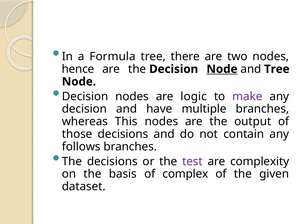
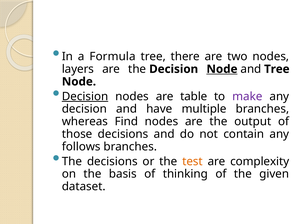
hence: hence -> layers
Decision at (85, 97) underline: none -> present
logic: logic -> table
This: This -> Find
test colour: purple -> orange
complex: complex -> thinking
